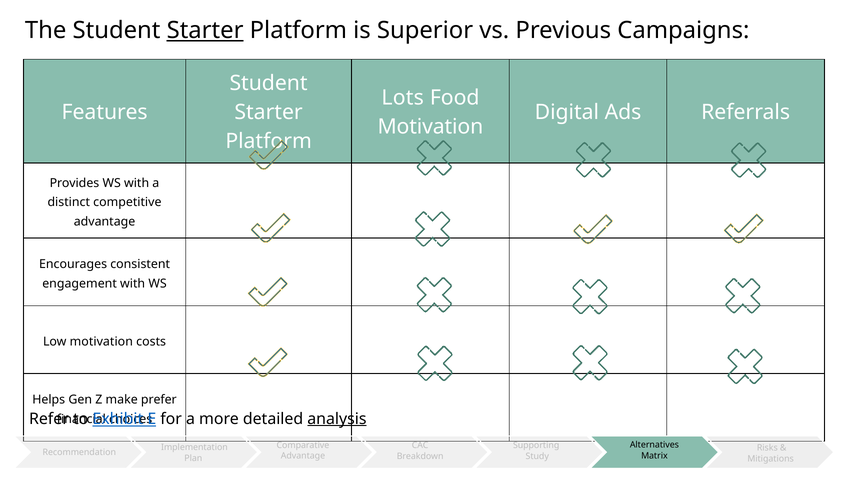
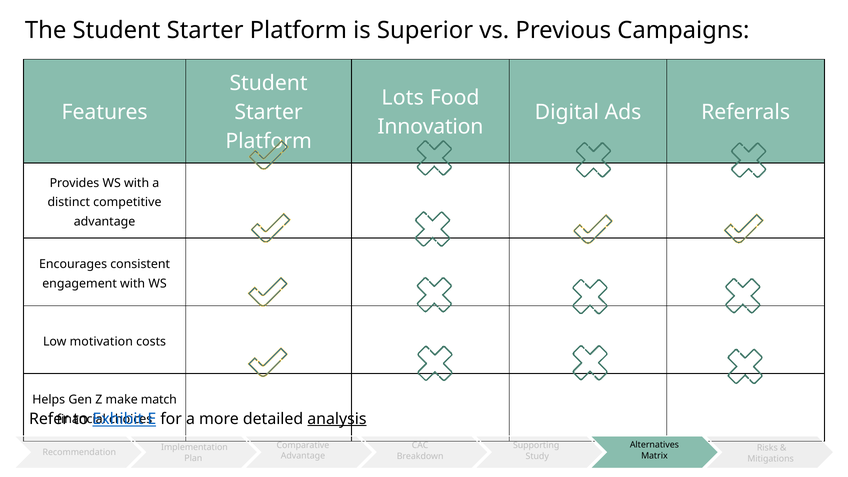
Starter at (205, 30) underline: present -> none
Motivation at (430, 127): Motivation -> Innovation
prefer: prefer -> match
